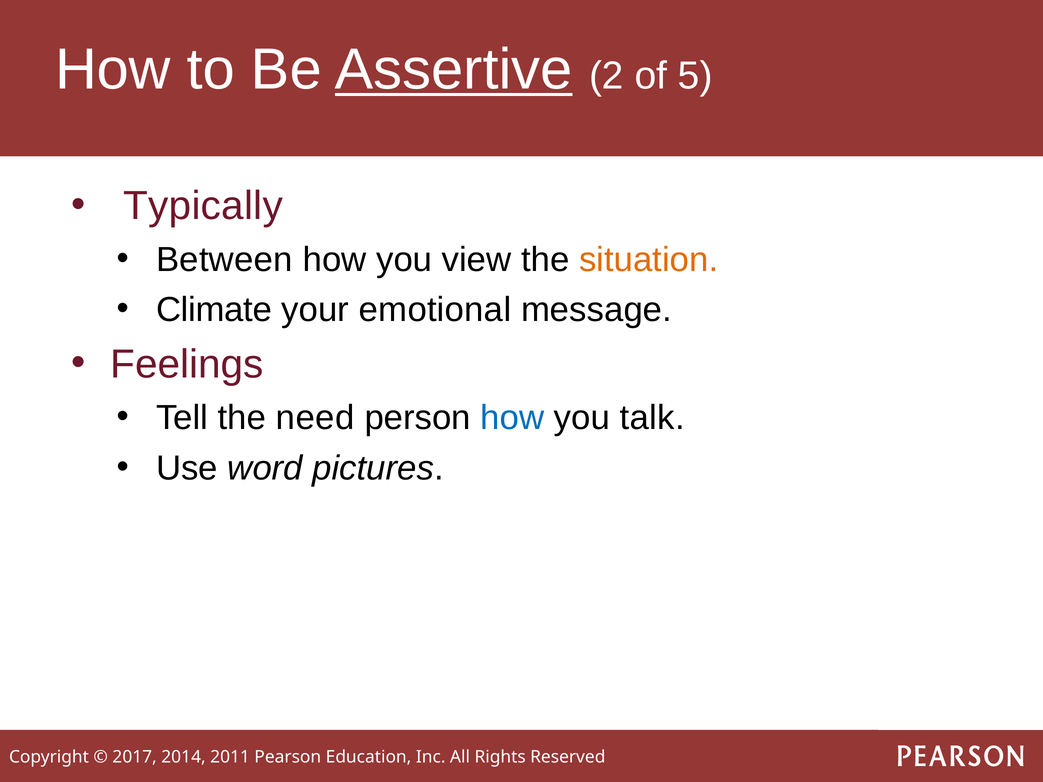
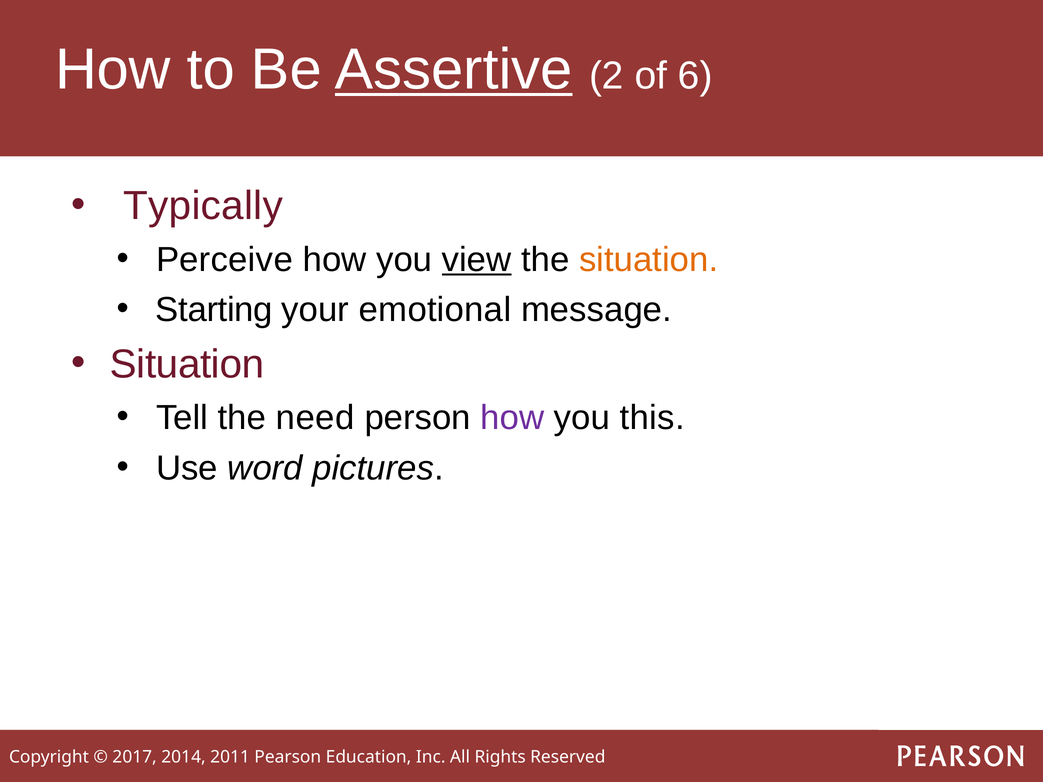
5: 5 -> 6
Between: Between -> Perceive
view underline: none -> present
Climate: Climate -> Starting
Feelings at (187, 364): Feelings -> Situation
how at (512, 418) colour: blue -> purple
talk: talk -> this
